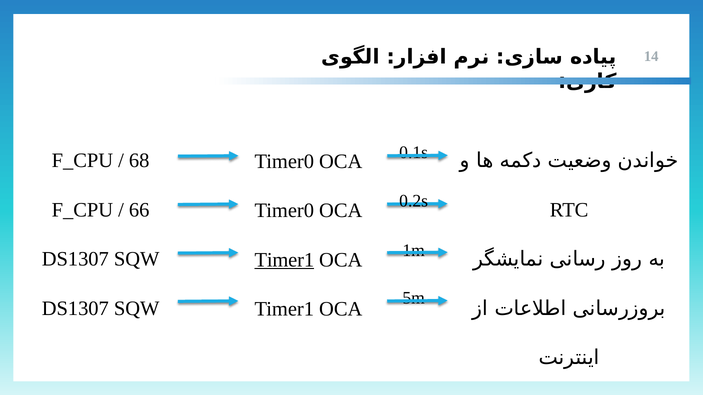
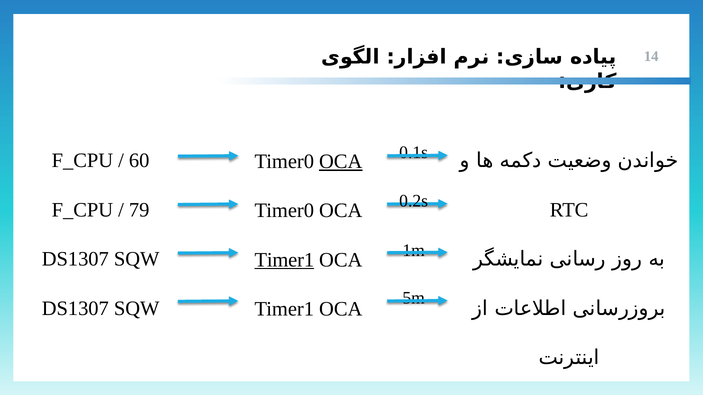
68: 68 -> 60
OCA at (341, 162) underline: none -> present
66: 66 -> 79
